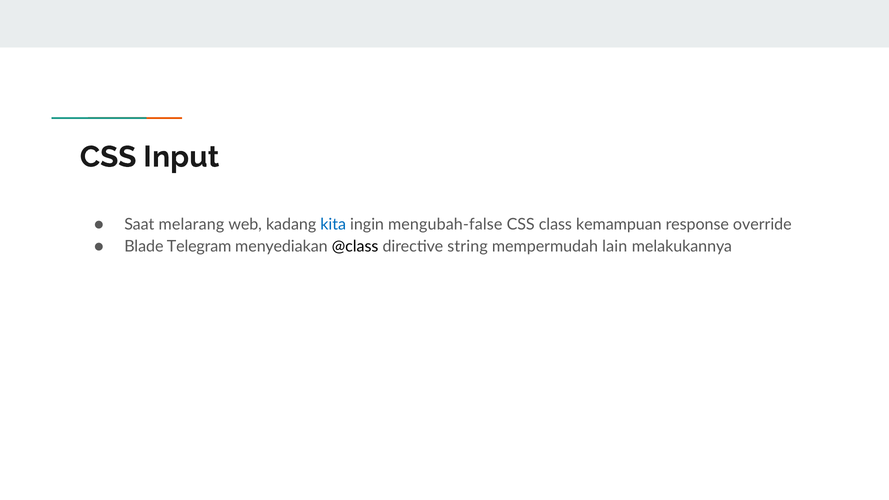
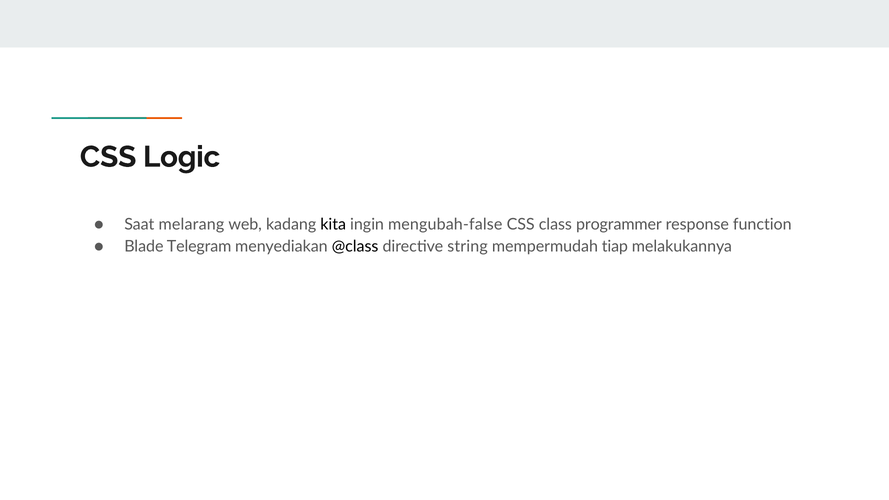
Input: Input -> Logic
kita colour: blue -> black
kemampuan: kemampuan -> programmer
override: override -> function
lain: lain -> tiap
